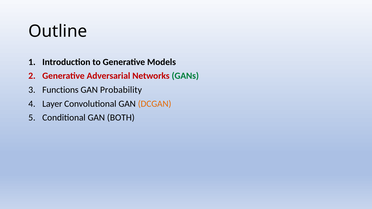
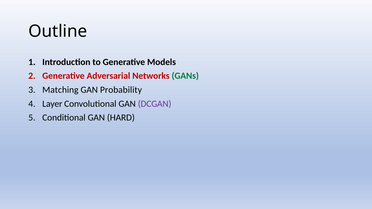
Functions: Functions -> Matching
DCGAN colour: orange -> purple
BOTH: BOTH -> HARD
